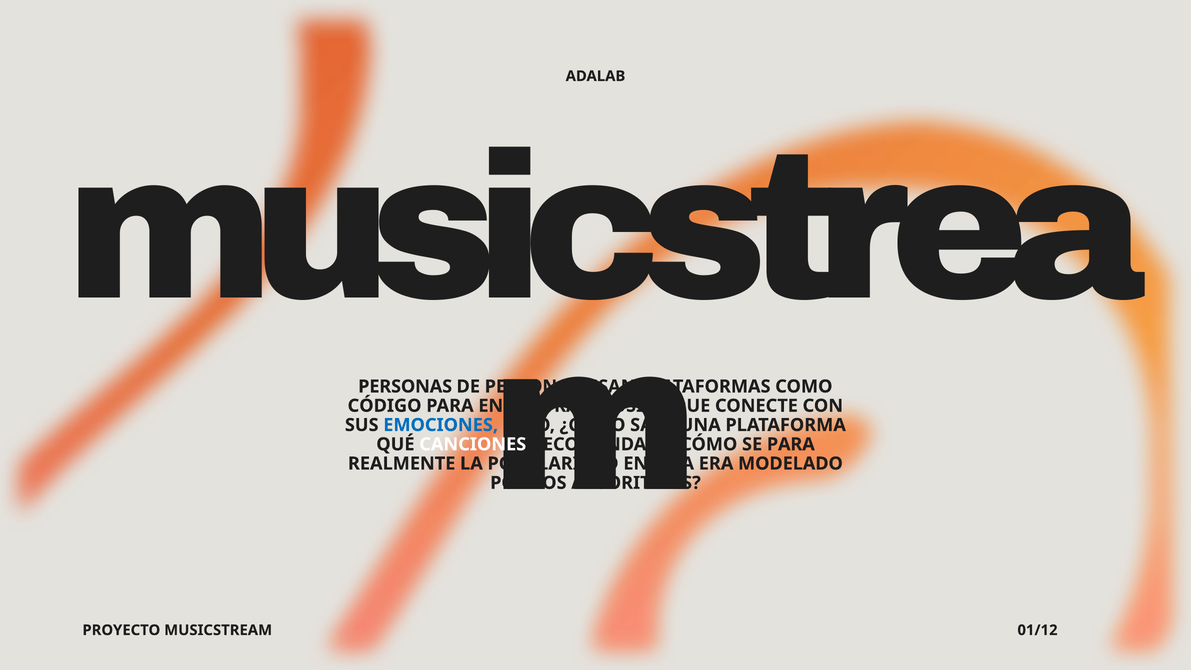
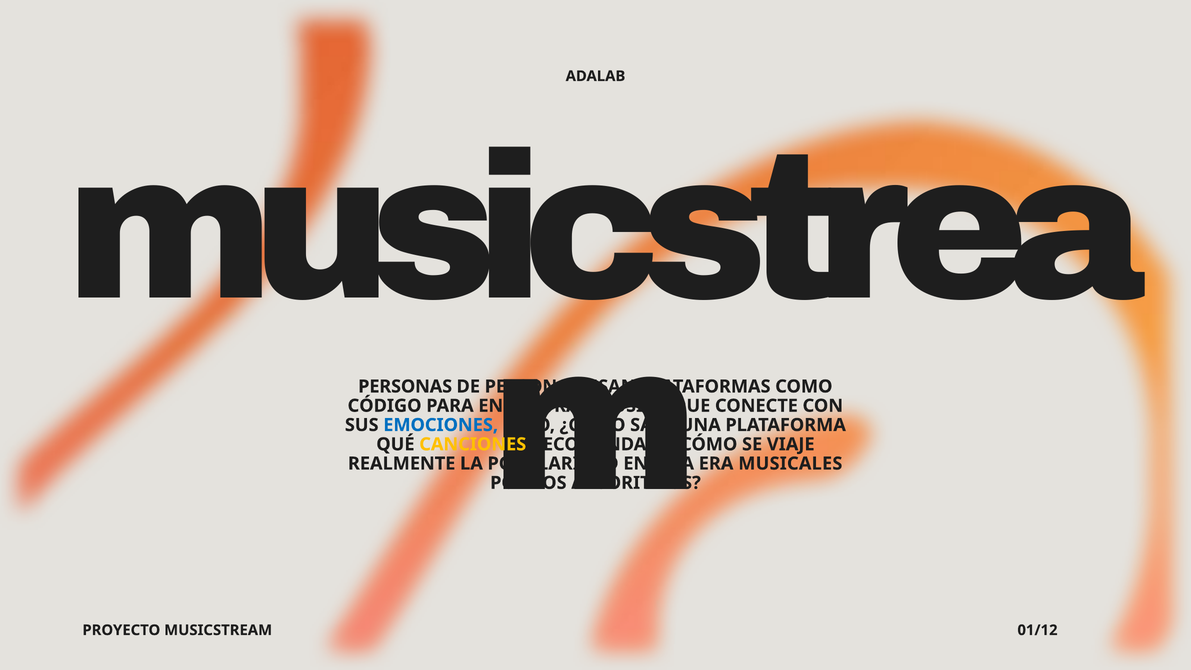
CANCIONES colour: white -> yellow
SE PARA: PARA -> VIAJE
MODELADO: MODELADO -> MUSICALES
